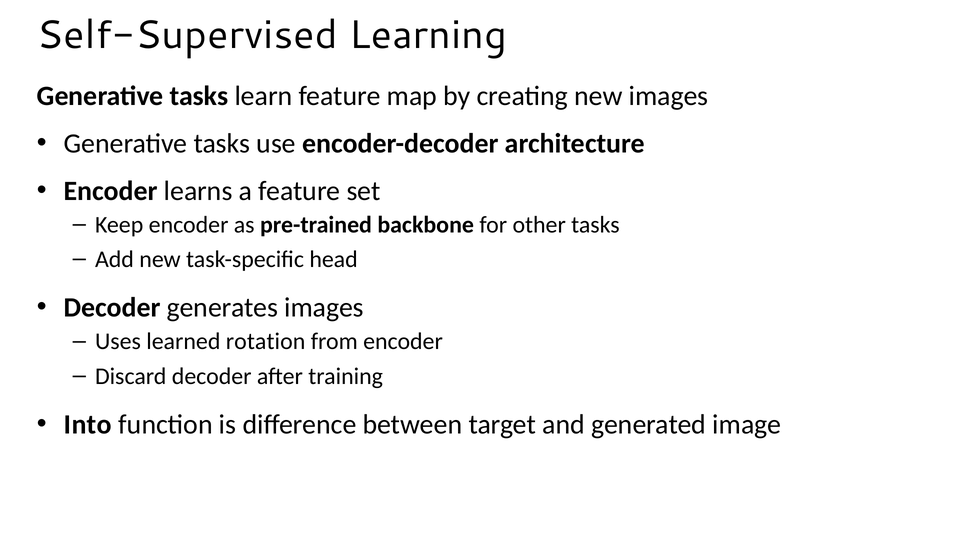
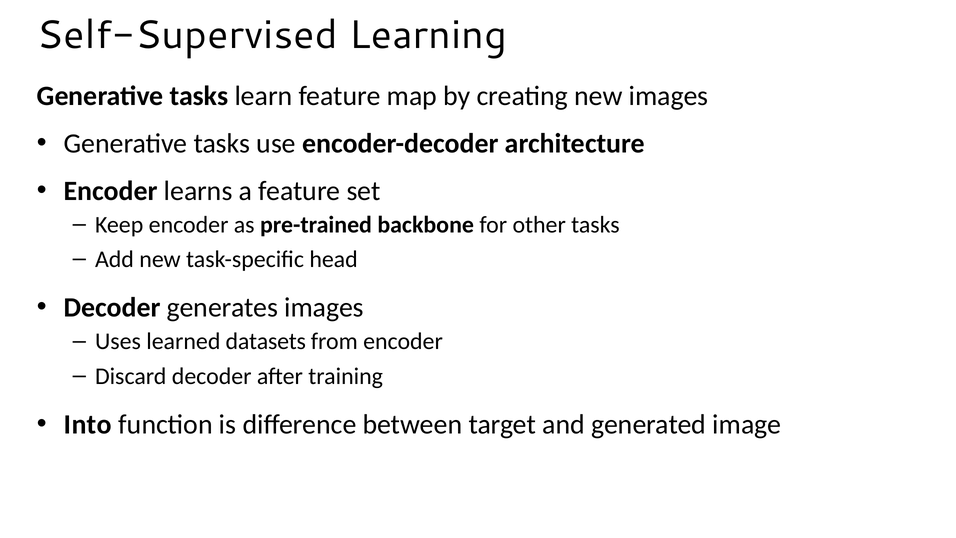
rotation: rotation -> datasets
